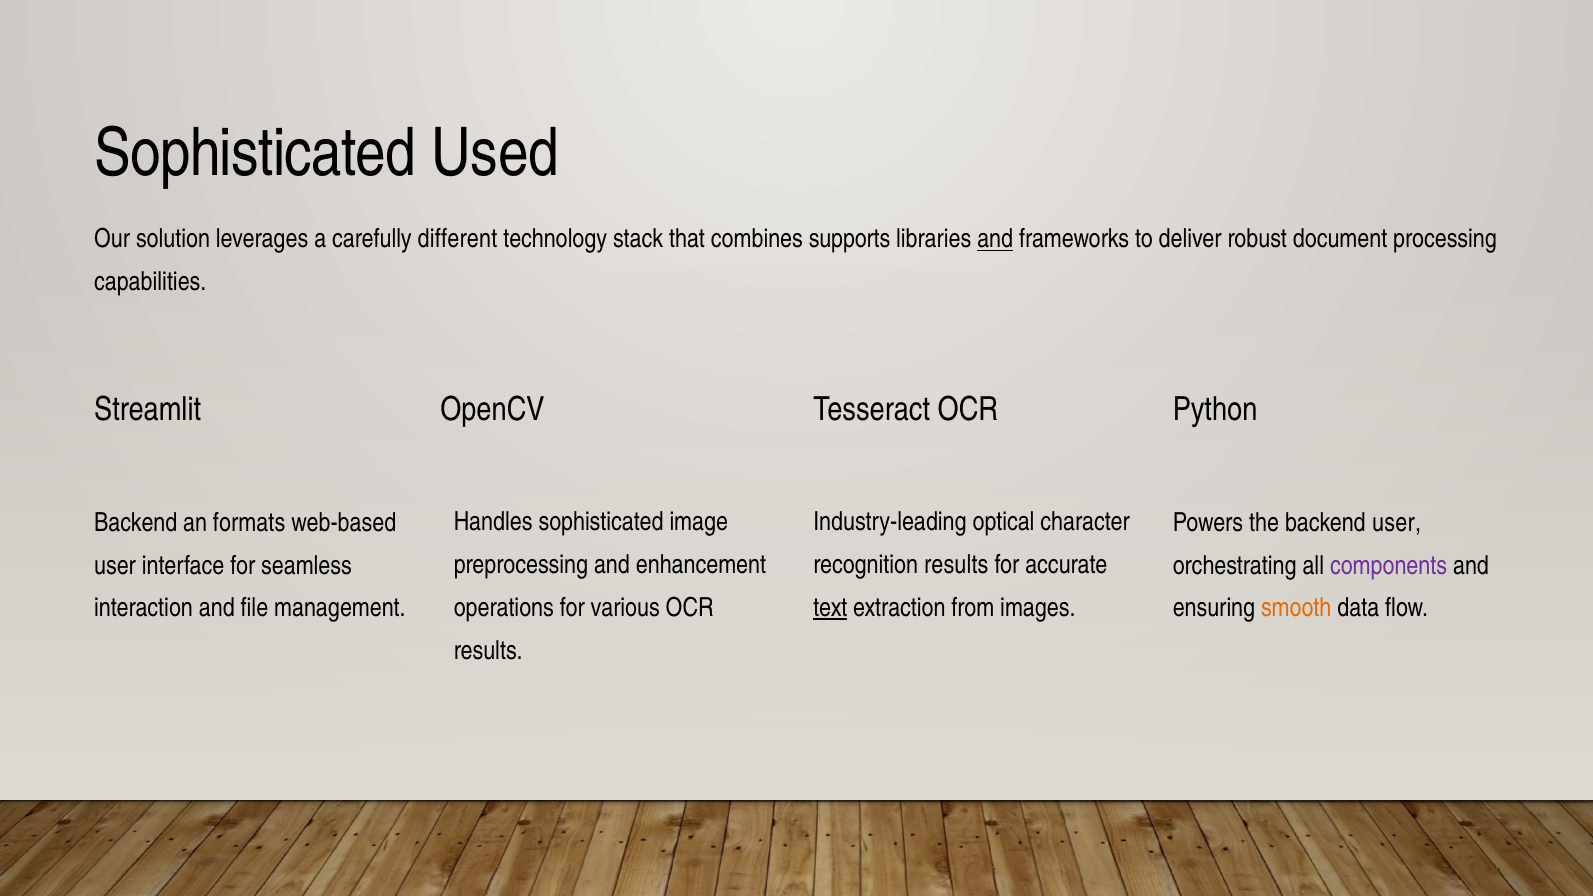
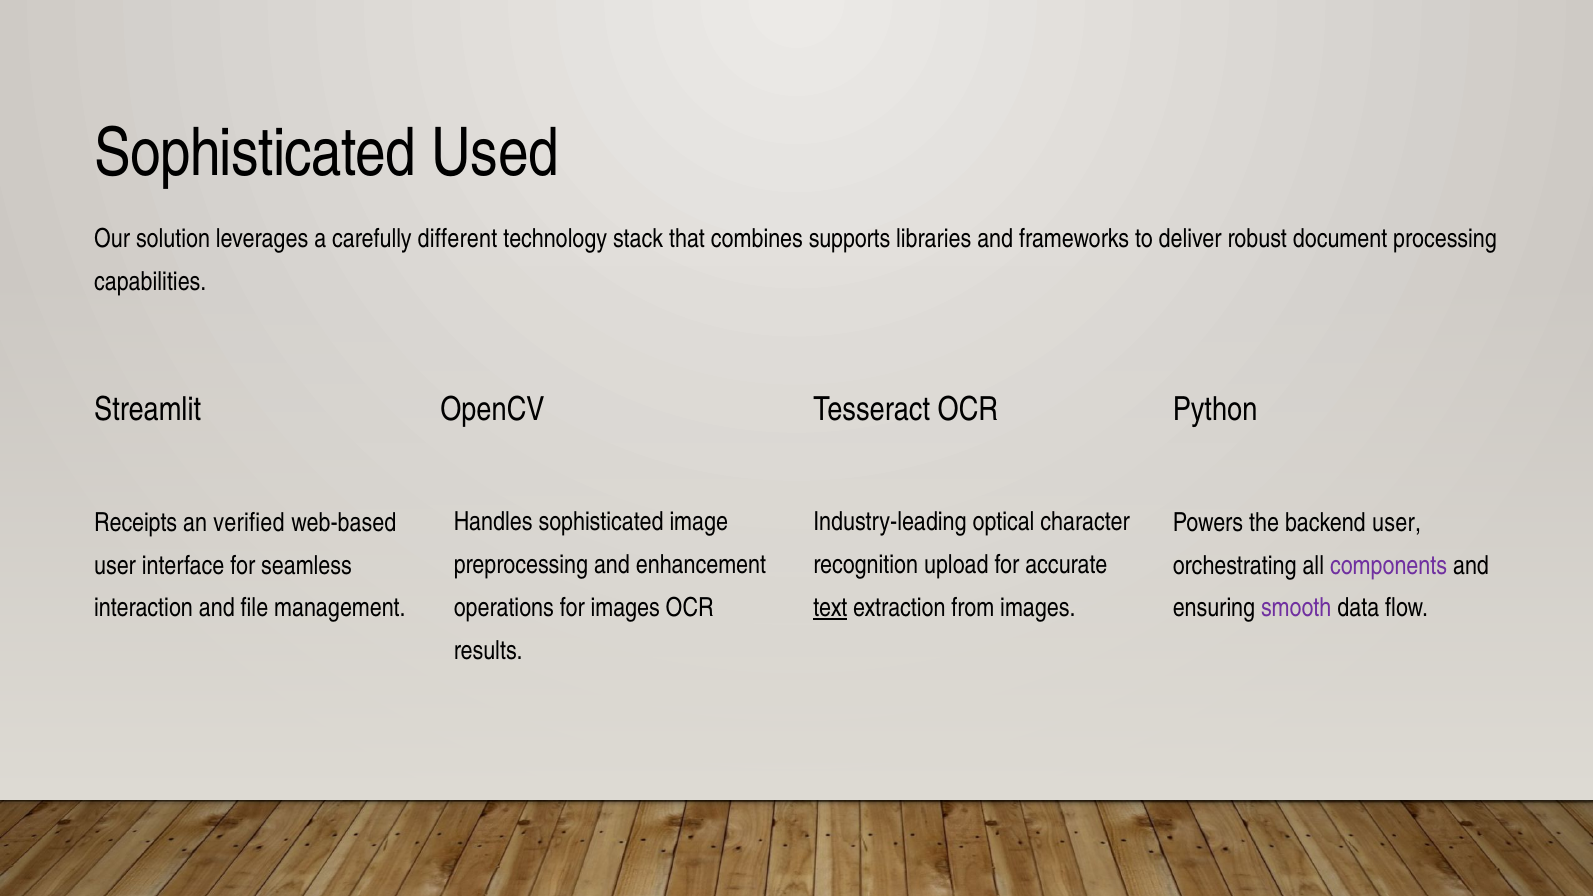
and at (995, 239) underline: present -> none
Backend at (136, 523): Backend -> Receipts
formats: formats -> verified
recognition results: results -> upload
for various: various -> images
smooth colour: orange -> purple
